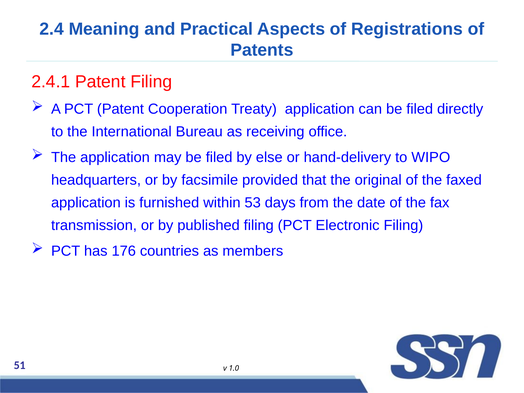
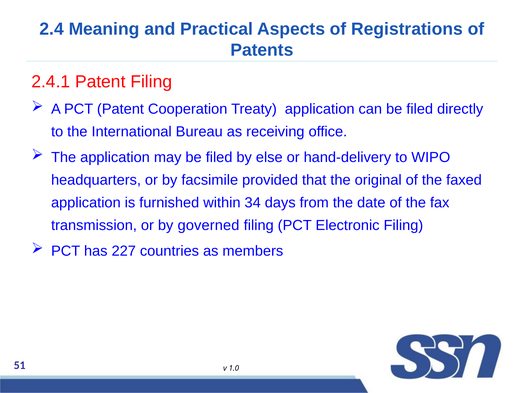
53: 53 -> 34
published: published -> governed
176: 176 -> 227
